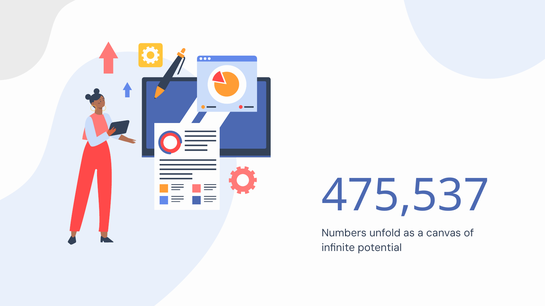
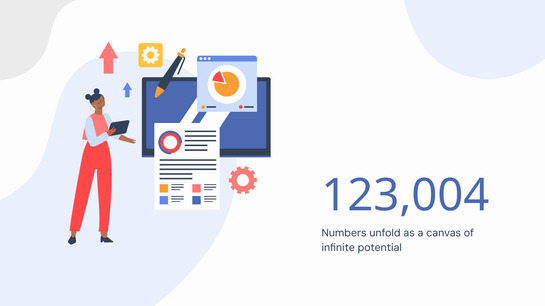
475,537: 475,537 -> 123,004
